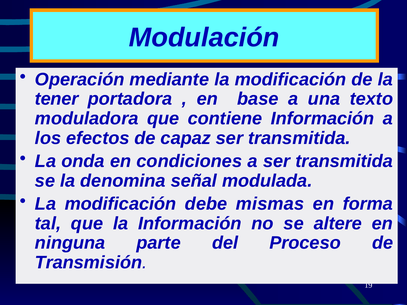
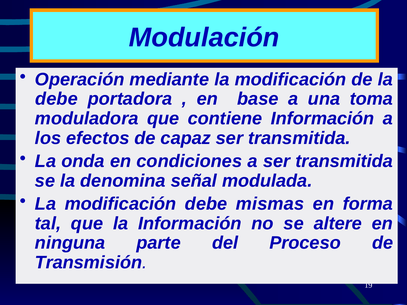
tener at (57, 99): tener -> debe
texto: texto -> toma
